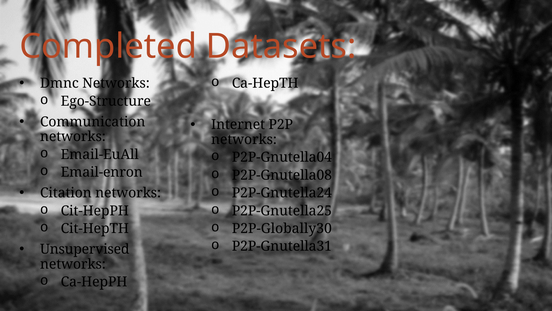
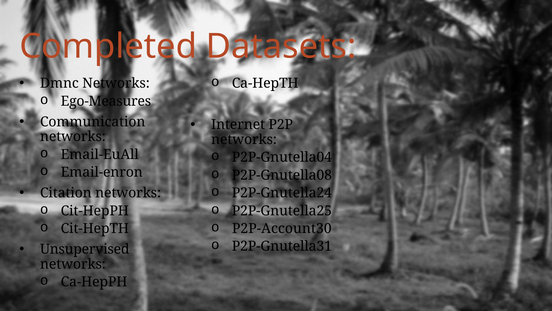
Ego-Structure: Ego-Structure -> Ego-Measures
P2P-Globally30: P2P-Globally30 -> P2P-Account30
